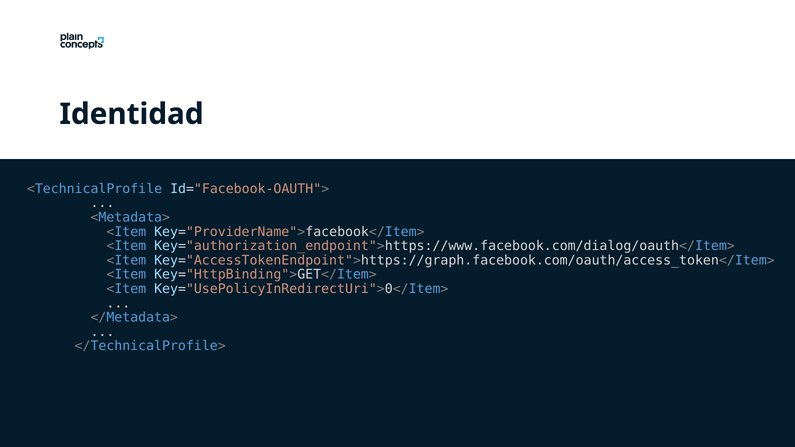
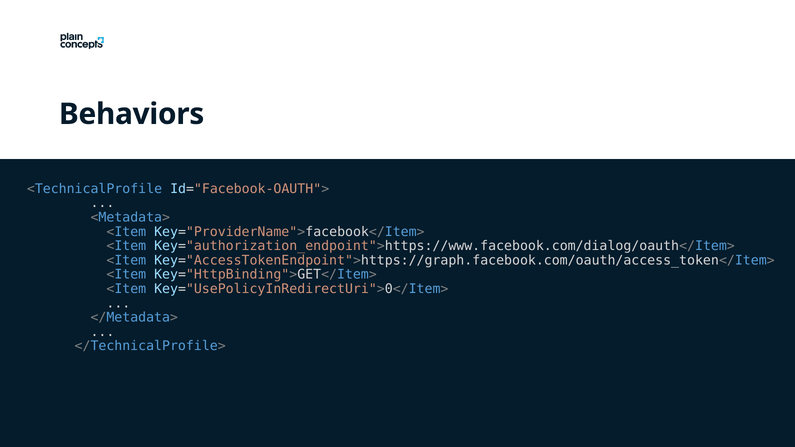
Identidad: Identidad -> Behaviors
